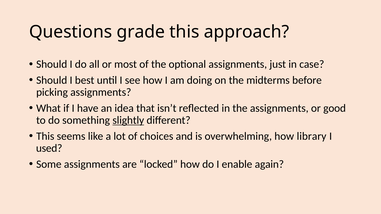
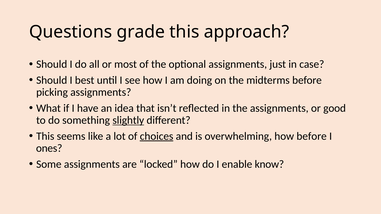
choices underline: none -> present
how library: library -> before
used: used -> ones
again: again -> know
